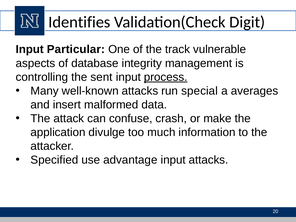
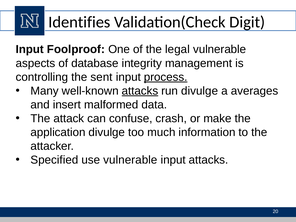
Particular: Particular -> Foolproof
track: track -> legal
attacks at (140, 91) underline: none -> present
run special: special -> divulge
use advantage: advantage -> vulnerable
